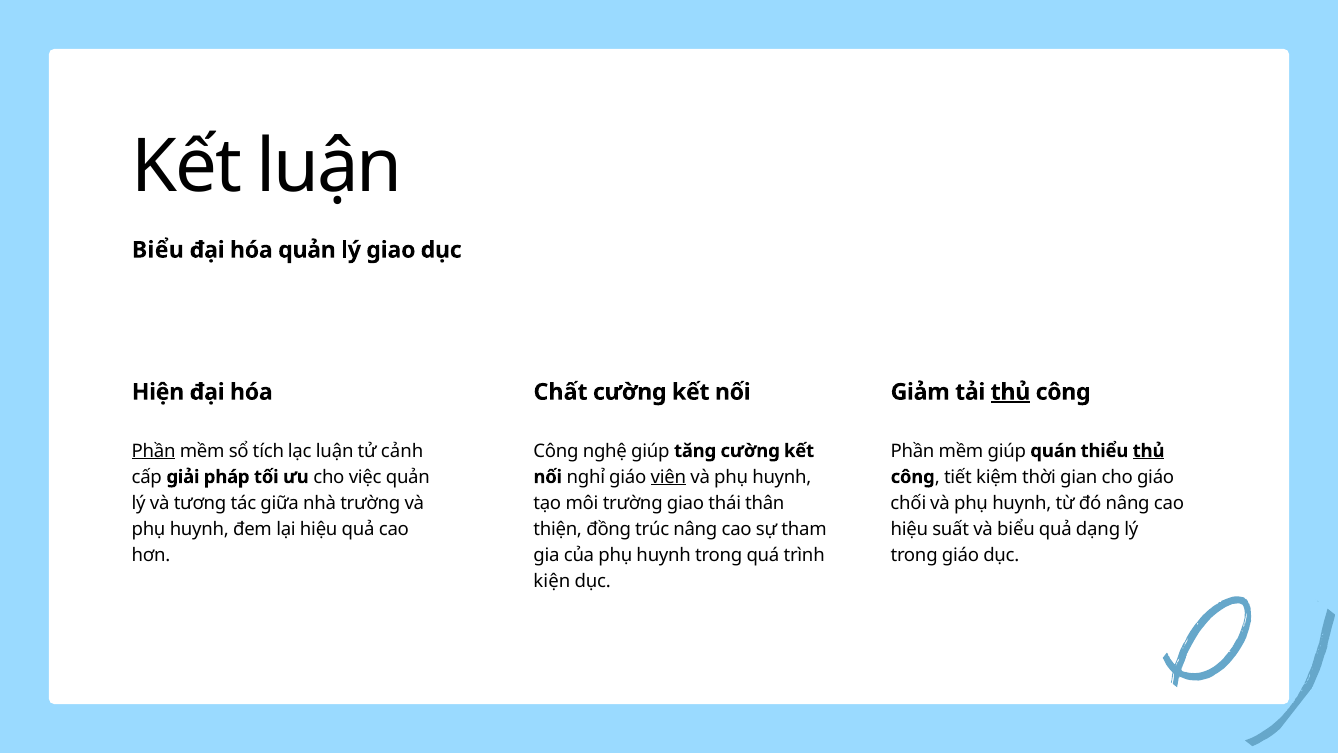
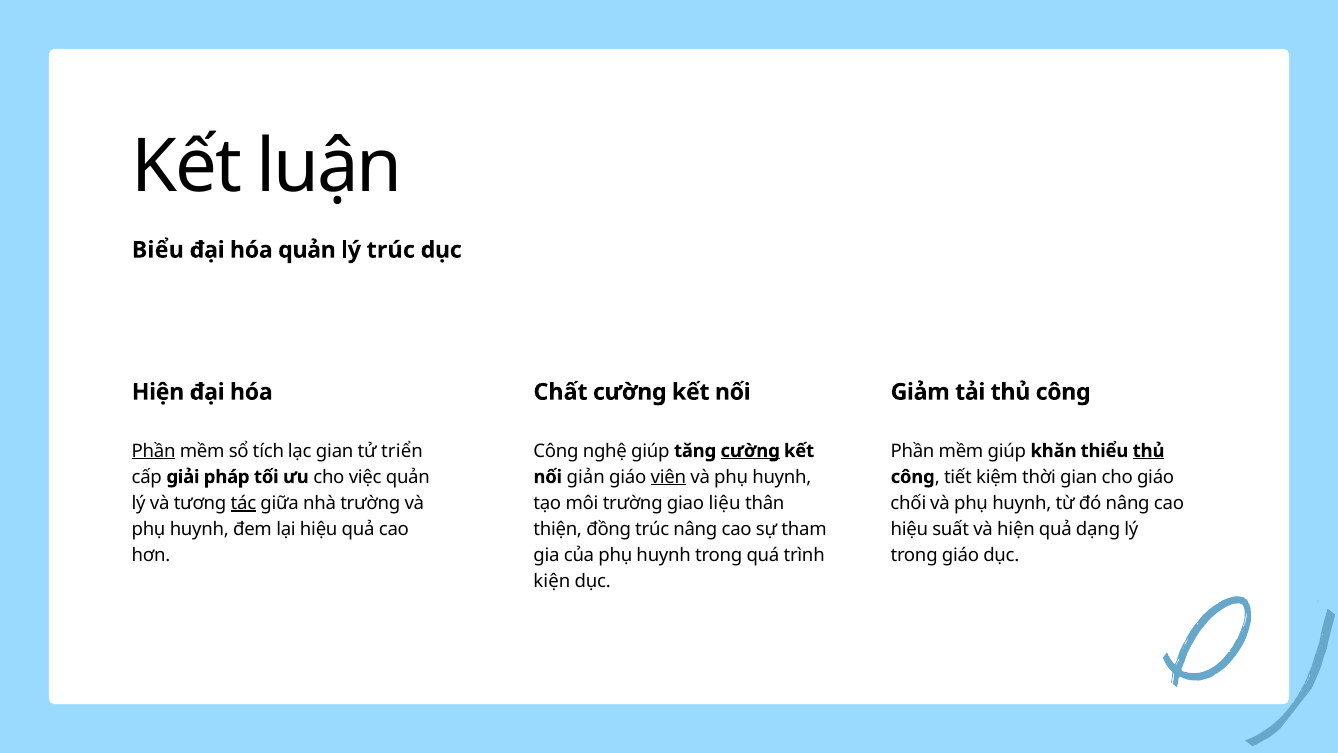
lý giao: giao -> trúc
thủ at (1011, 392) underline: present -> none
lạc luận: luận -> gian
cảnh: cảnh -> triển
cường at (750, 451) underline: none -> present
quán: quán -> khăn
nghỉ: nghỉ -> giản
tác underline: none -> present
thái: thái -> liệu
và biểu: biểu -> hiện
